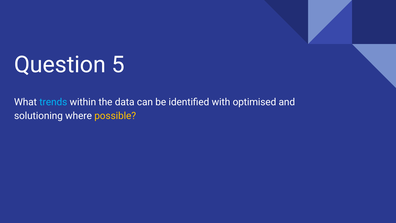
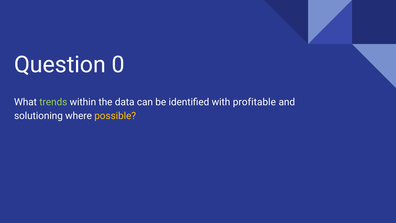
5: 5 -> 0
trends colour: light blue -> light green
optimised: optimised -> profitable
